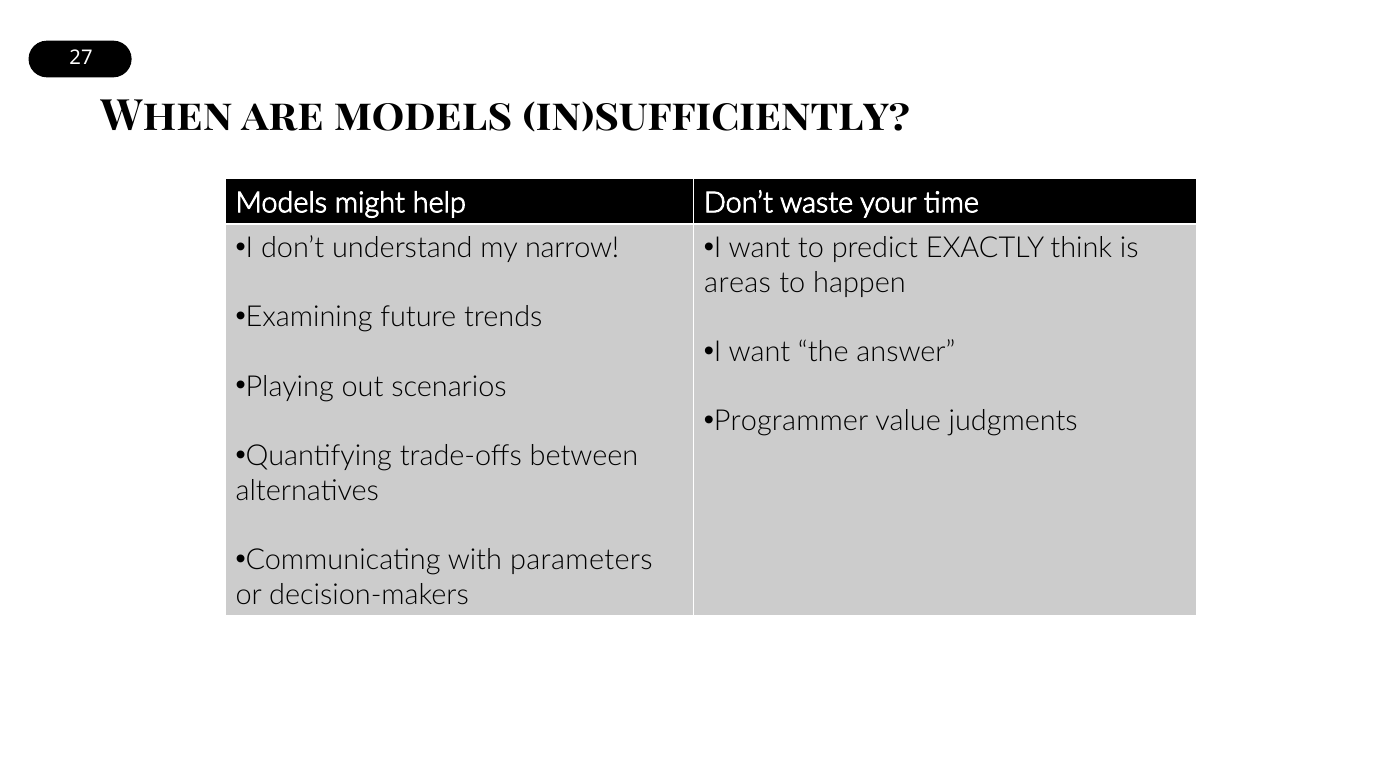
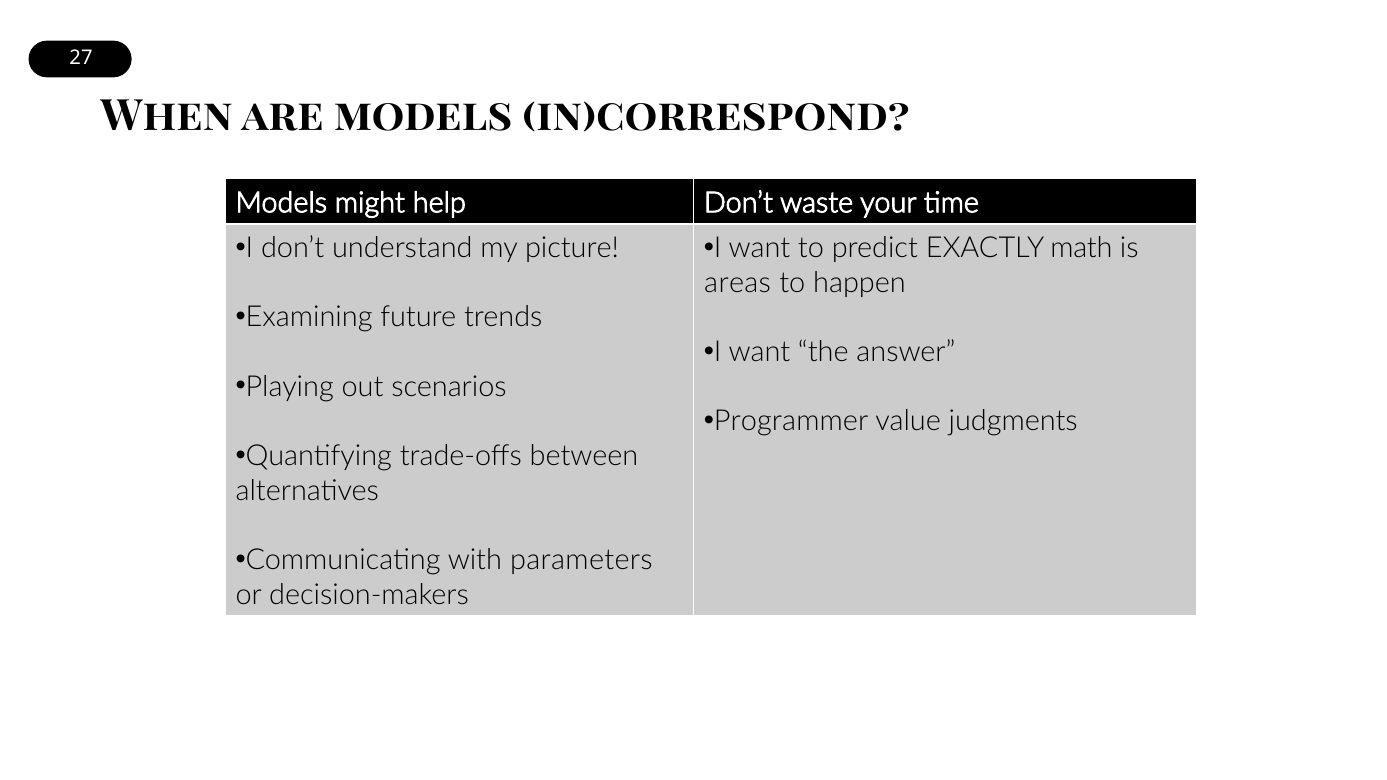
in)sufficiently: in)sufficiently -> in)correspond
narrow: narrow -> picture
think: think -> math
